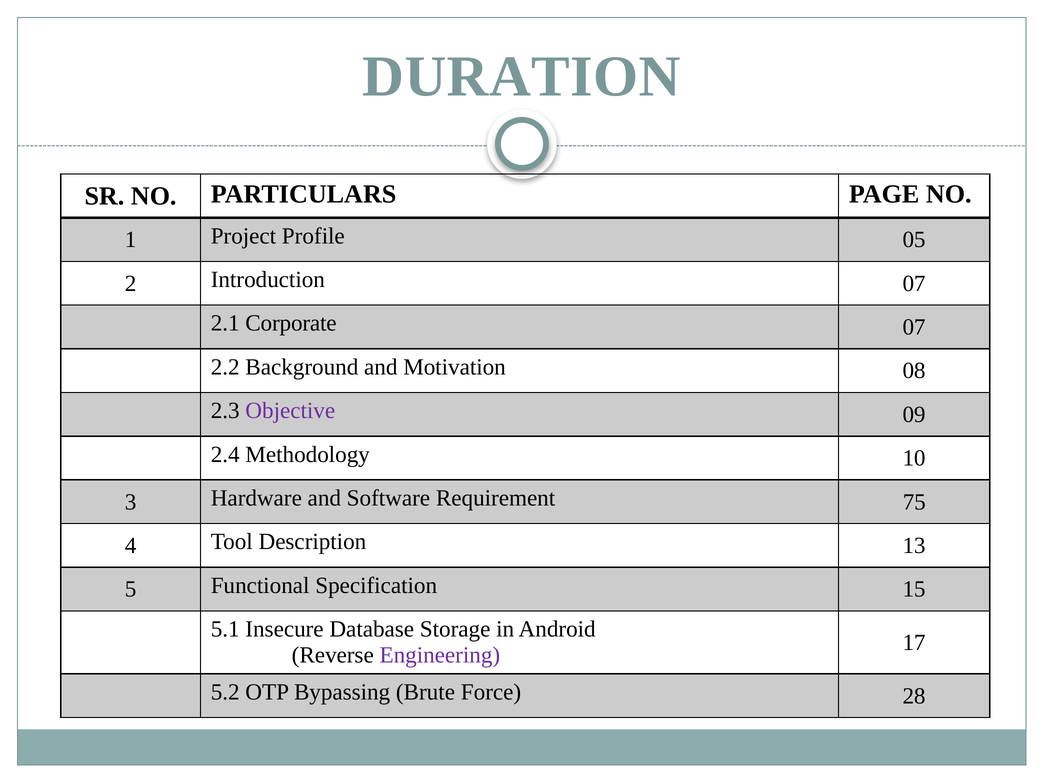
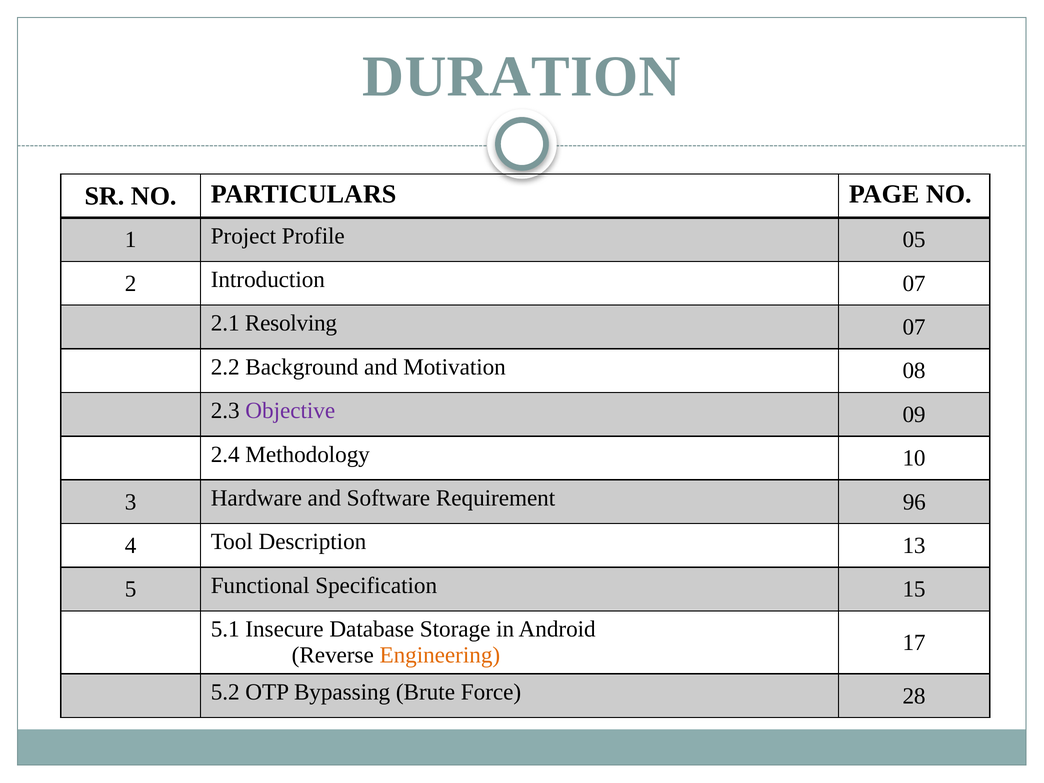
Corporate: Corporate -> Resolving
75: 75 -> 96
Engineering colour: purple -> orange
